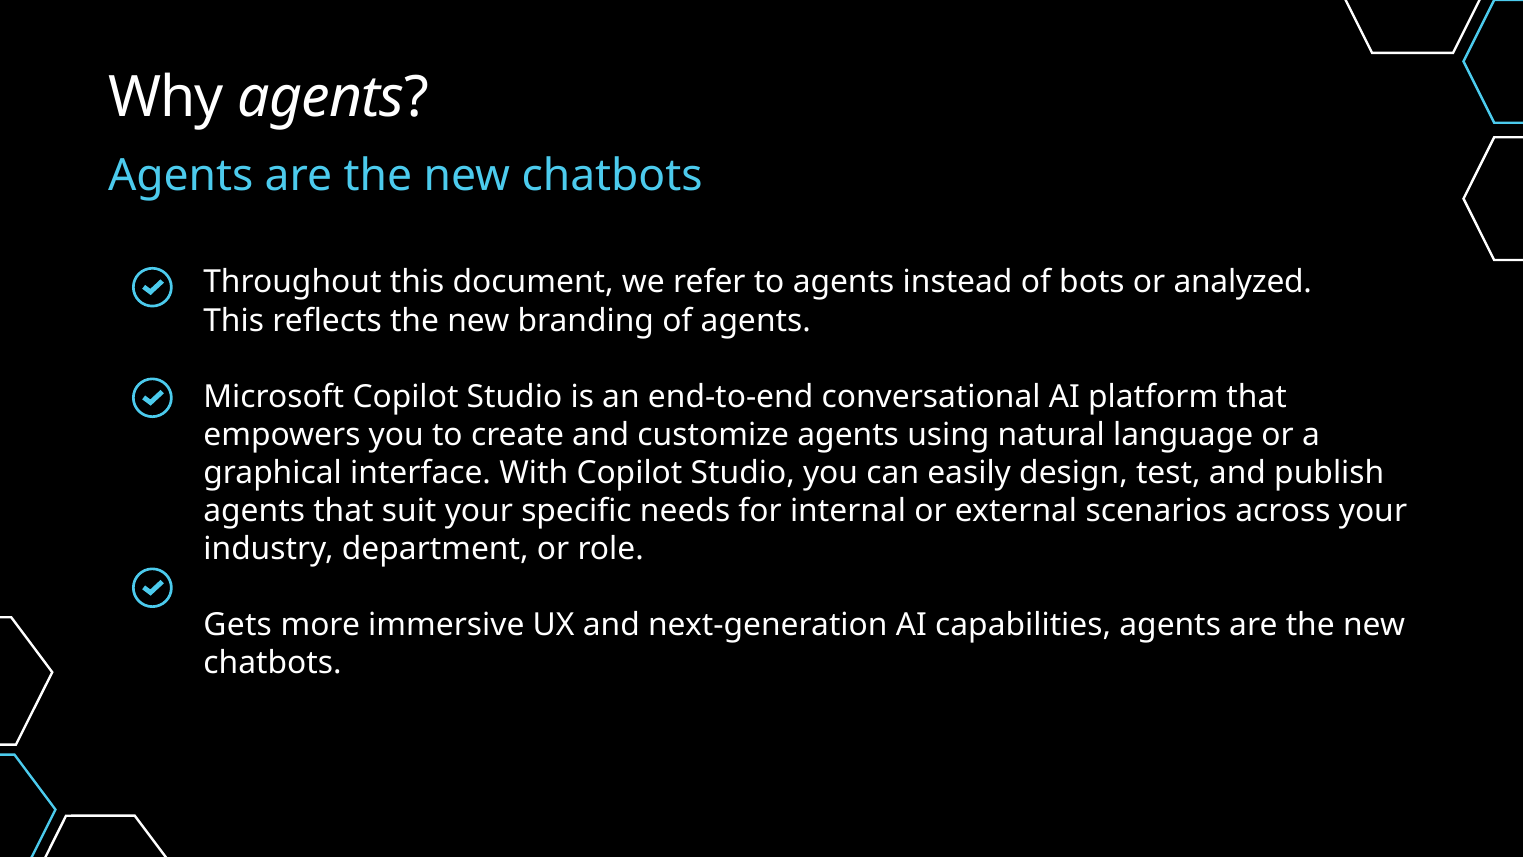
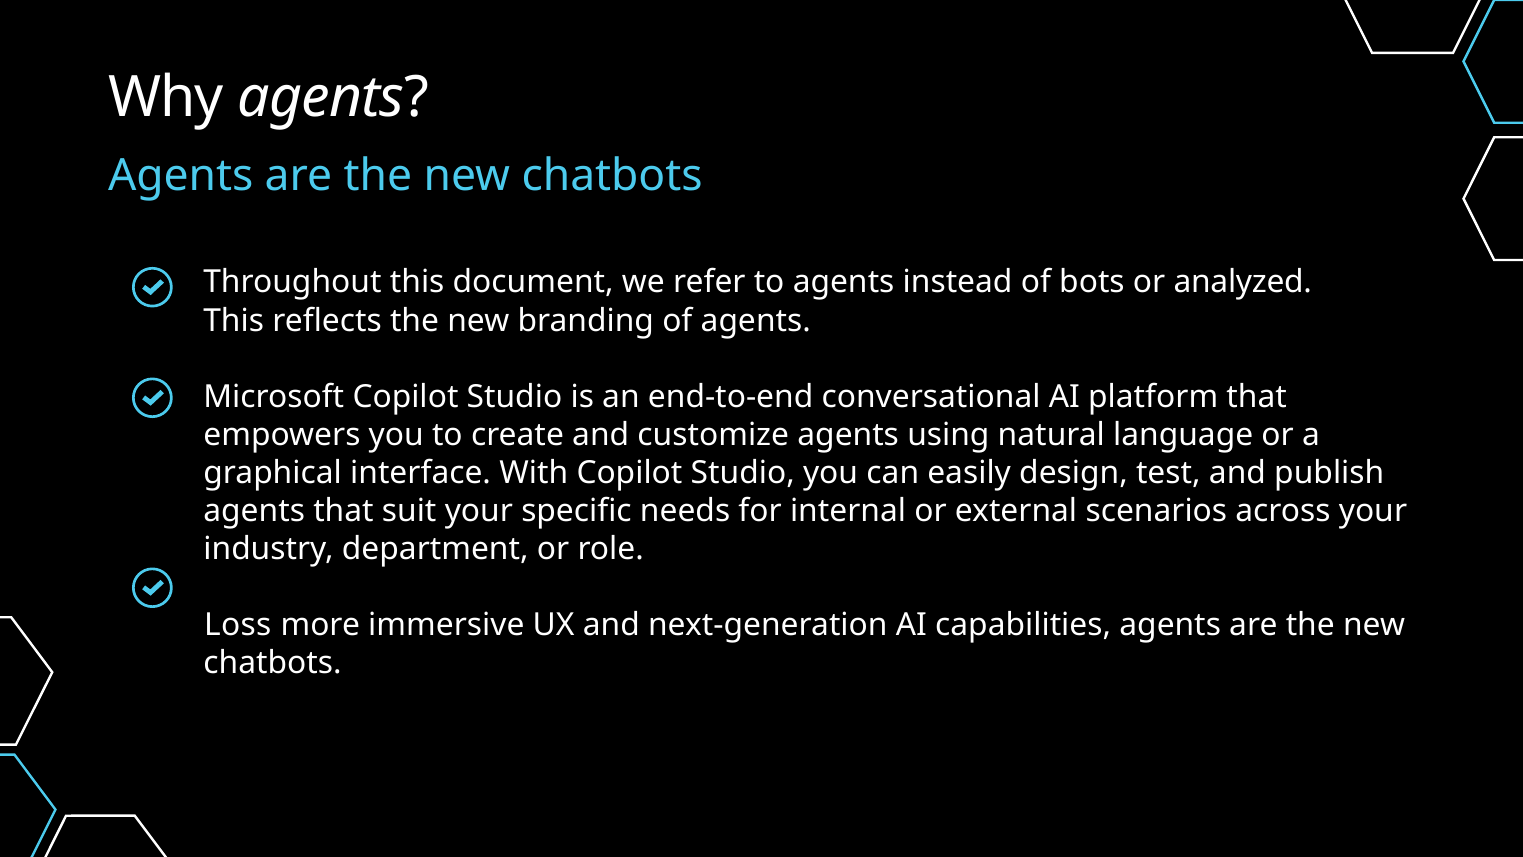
Gets: Gets -> Loss
